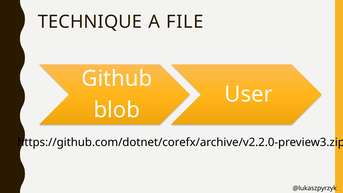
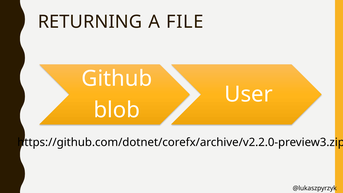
TECHNIQUE: TECHNIQUE -> RETURNING
